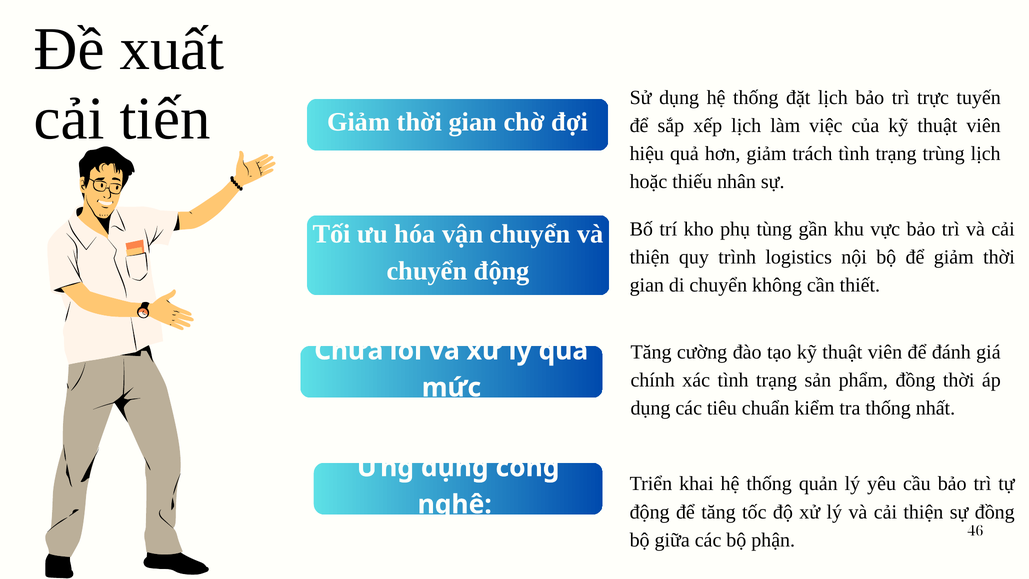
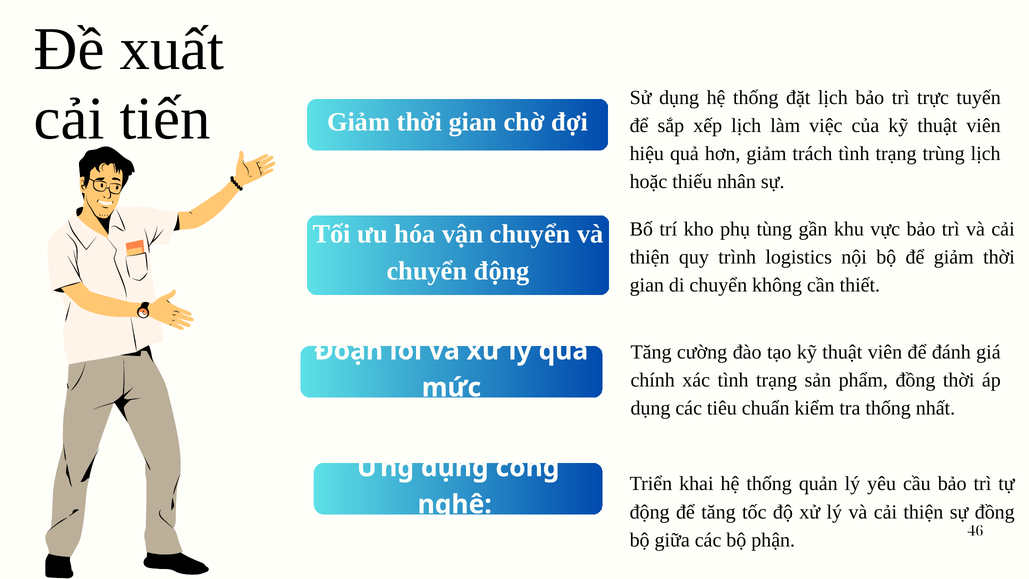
Chữa: Chữa -> Đoạn
